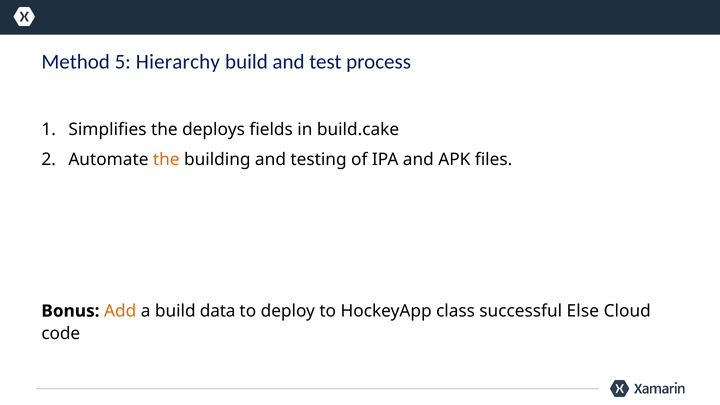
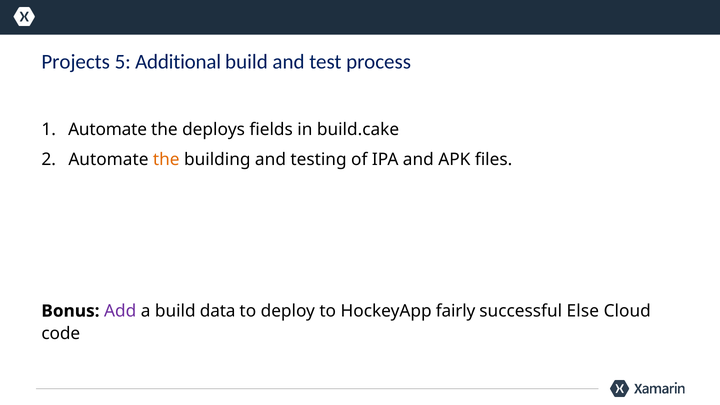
Method: Method -> Projects
Hierarchy: Hierarchy -> Additional
Simplifies at (107, 129): Simplifies -> Automate
Add colour: orange -> purple
class: class -> fairly
